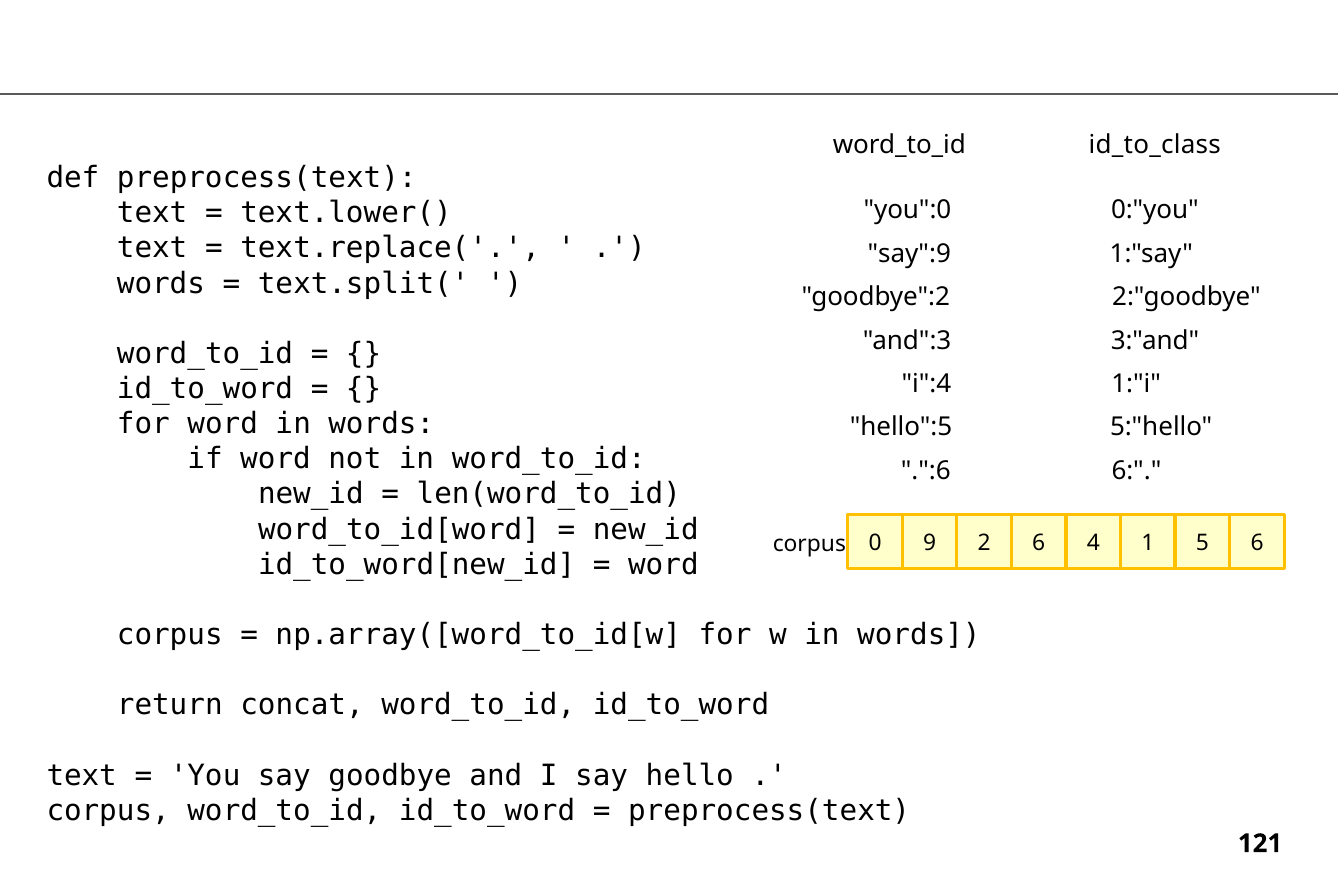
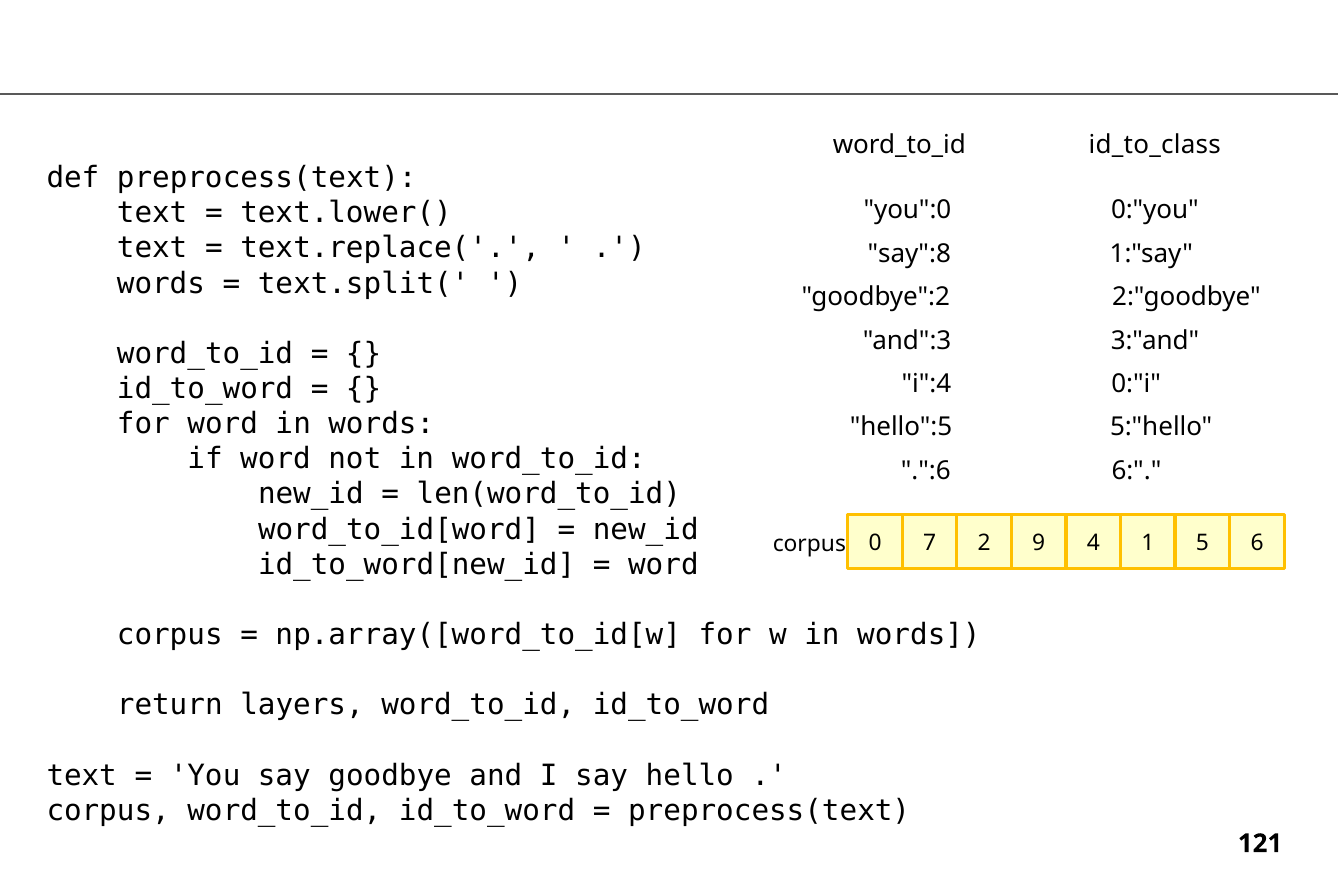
say":9: say":9 -> say":8
1:"i: 1:"i -> 0:"i
9: 9 -> 7
2 6: 6 -> 9
concat: concat -> layers
